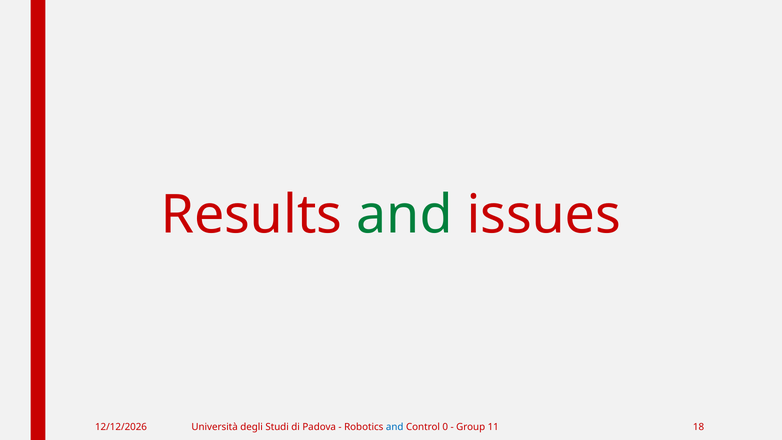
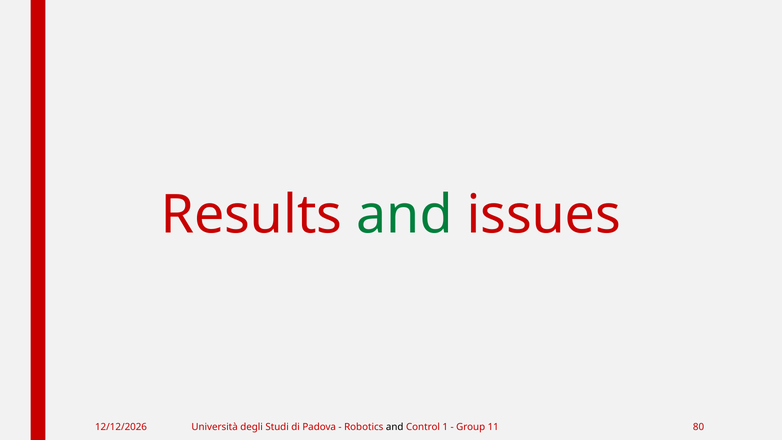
and at (395, 427) colour: blue -> black
0: 0 -> 1
18: 18 -> 80
